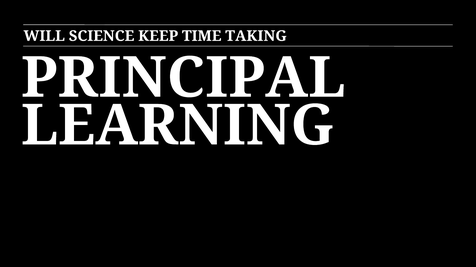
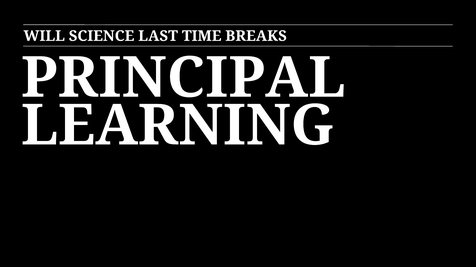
KEEP: KEEP -> LAST
TAKING: TAKING -> BREAKS
